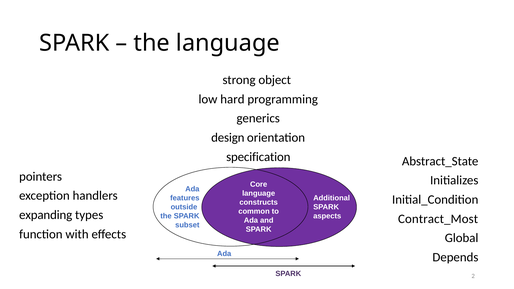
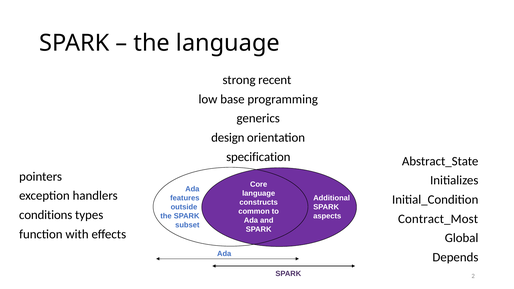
object: object -> recent
hard: hard -> base
expanding: expanding -> conditions
